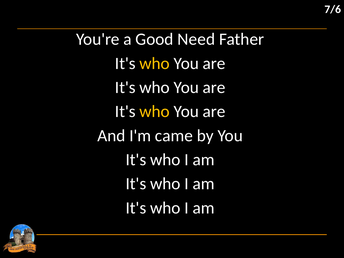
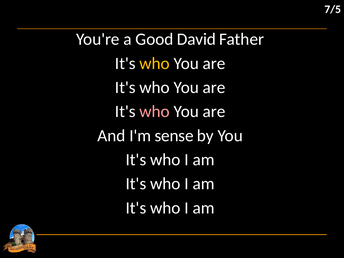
7/6: 7/6 -> 7/5
Need: Need -> David
who at (155, 112) colour: yellow -> pink
came: came -> sense
